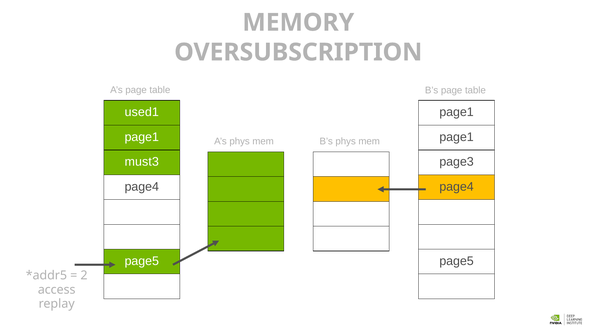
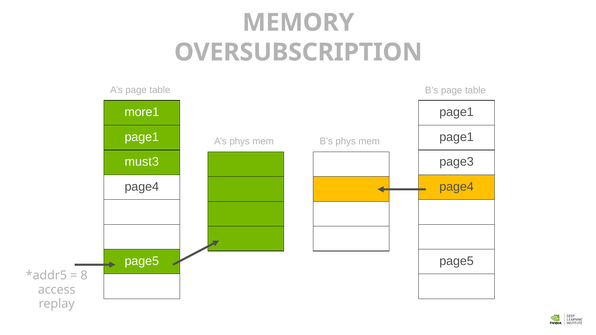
used1: used1 -> more1
2: 2 -> 8
